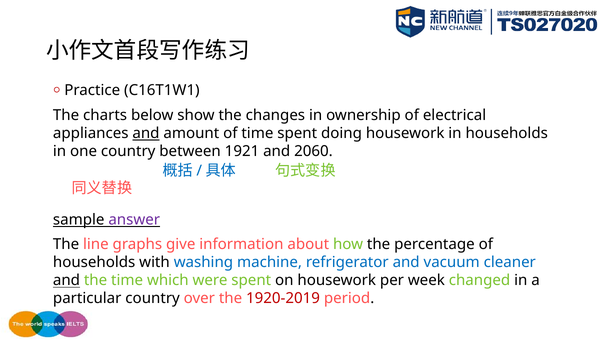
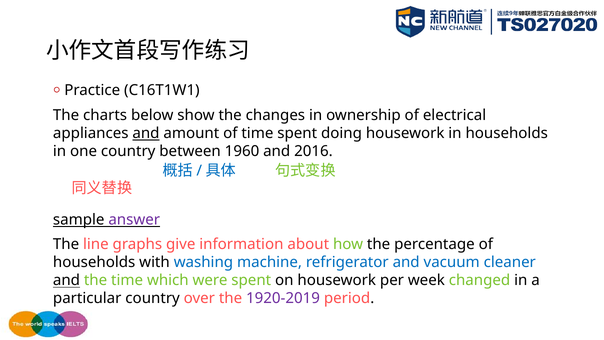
1921: 1921 -> 1960
2060: 2060 -> 2016
1920-2019 colour: red -> purple
